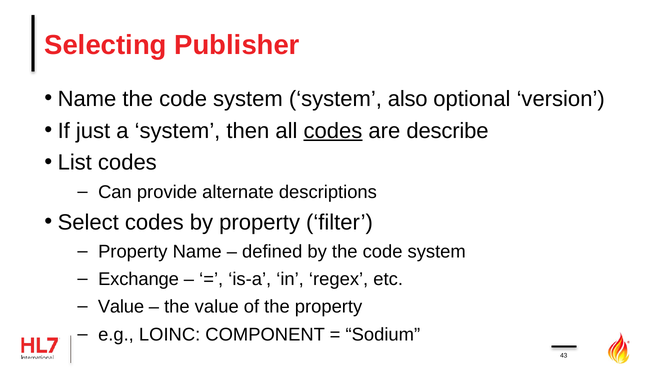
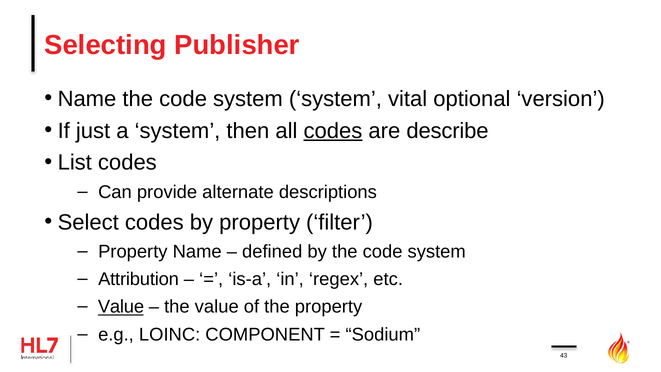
also: also -> vital
Exchange: Exchange -> Attribution
Value at (121, 307) underline: none -> present
